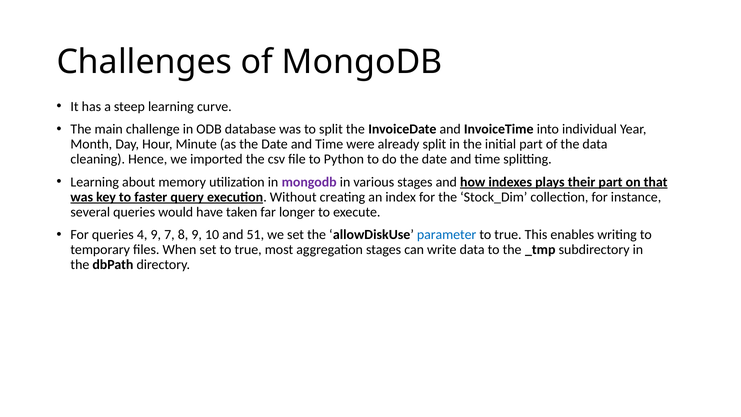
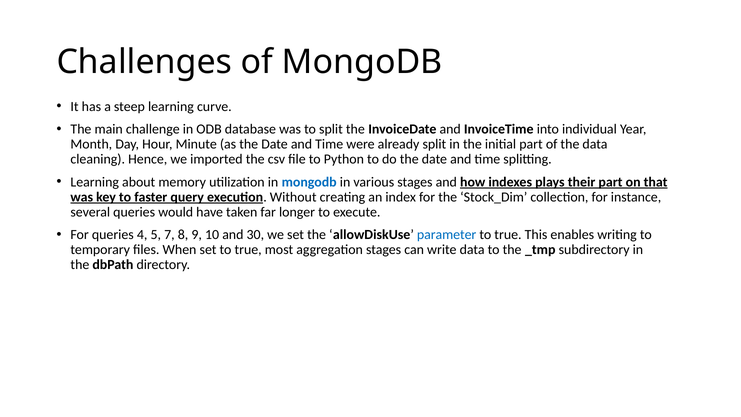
mongodb at (309, 182) colour: purple -> blue
4 9: 9 -> 5
51: 51 -> 30
